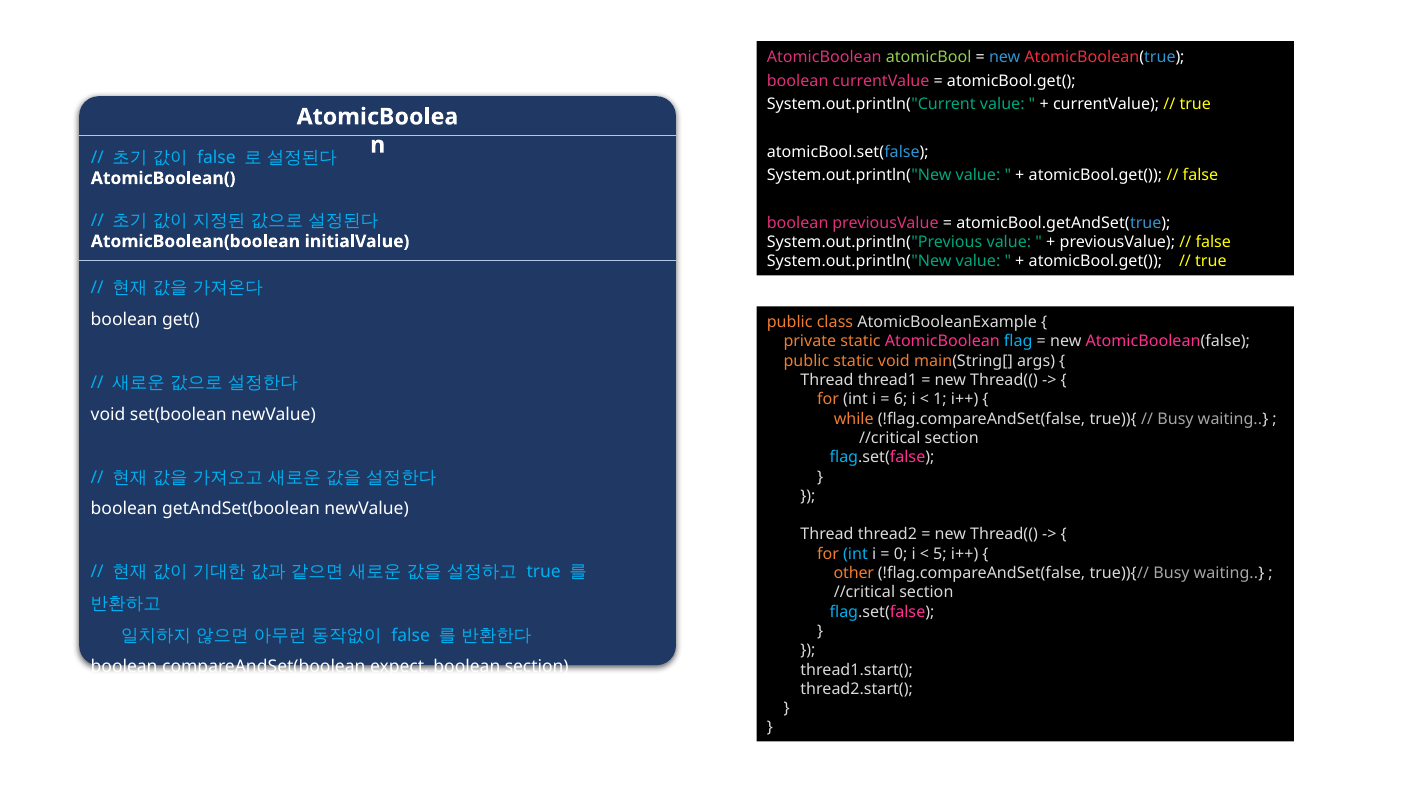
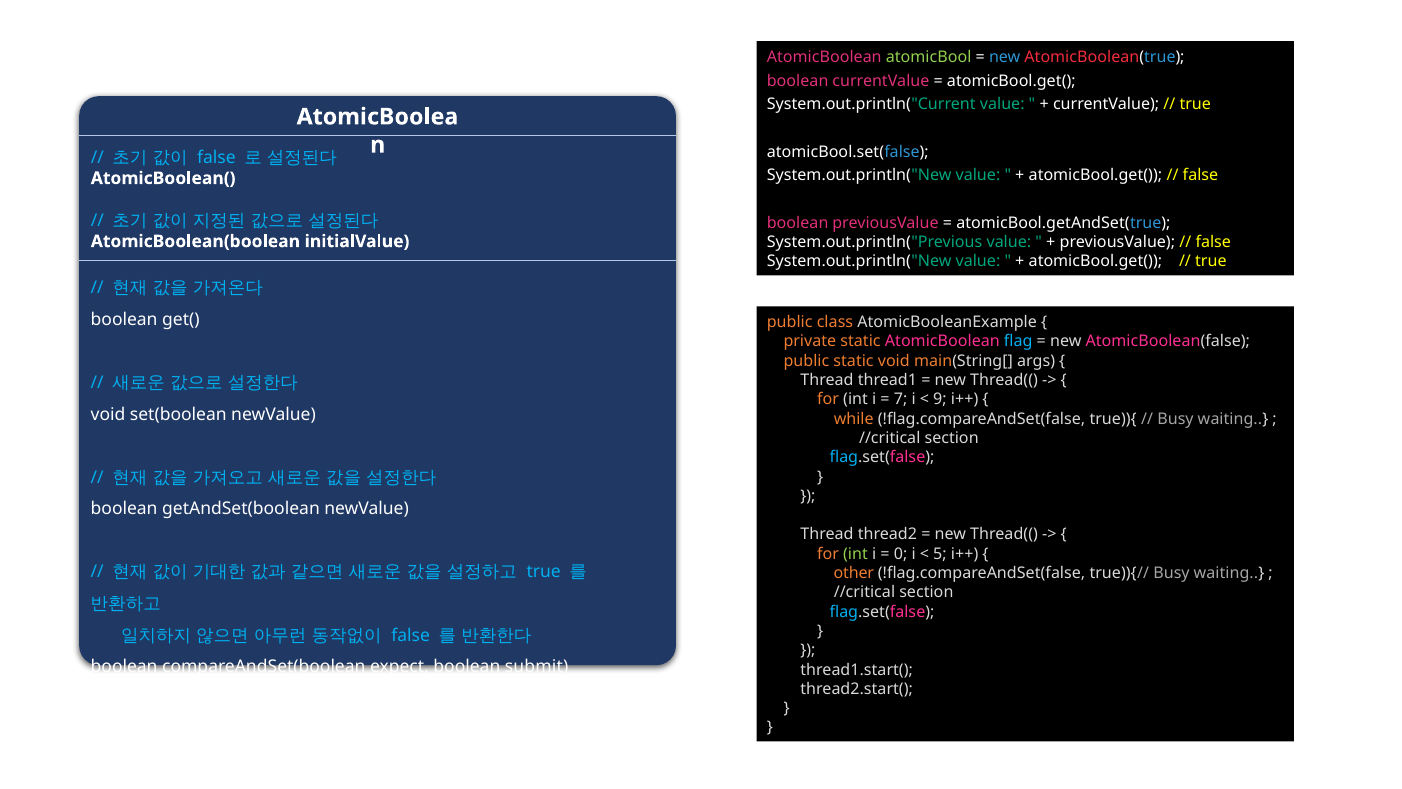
6: 6 -> 7
1: 1 -> 9
int at (856, 554) colour: light blue -> light green
boolean section: section -> submit
